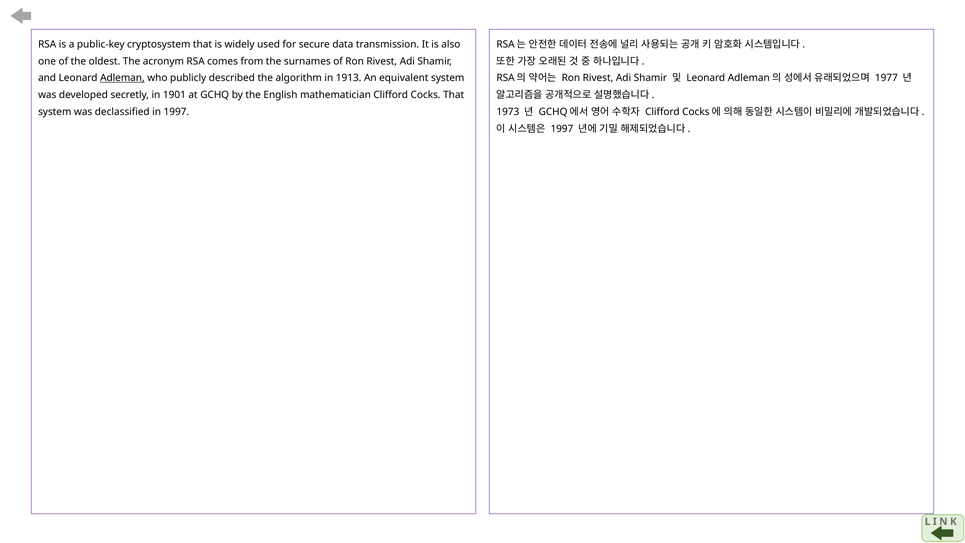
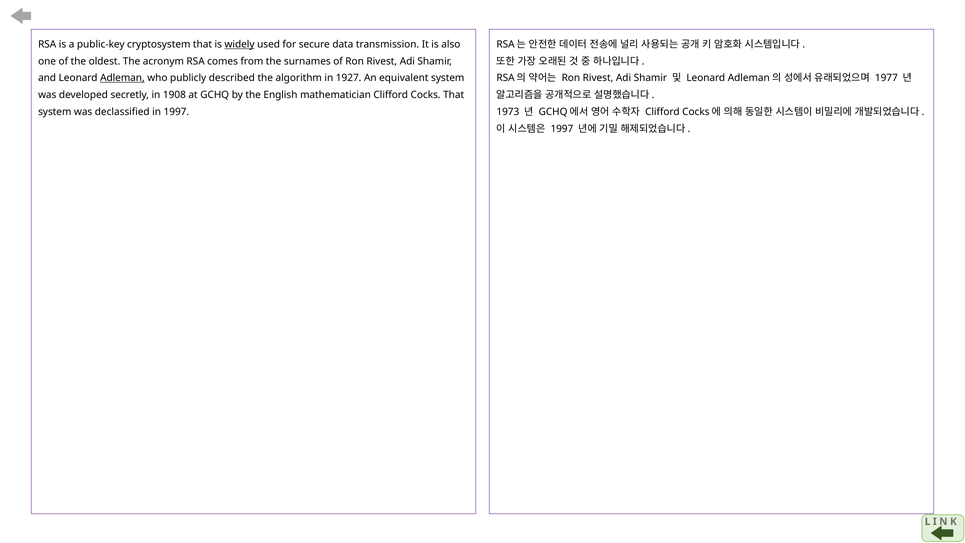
widely underline: none -> present
1913: 1913 -> 1927
1901: 1901 -> 1908
